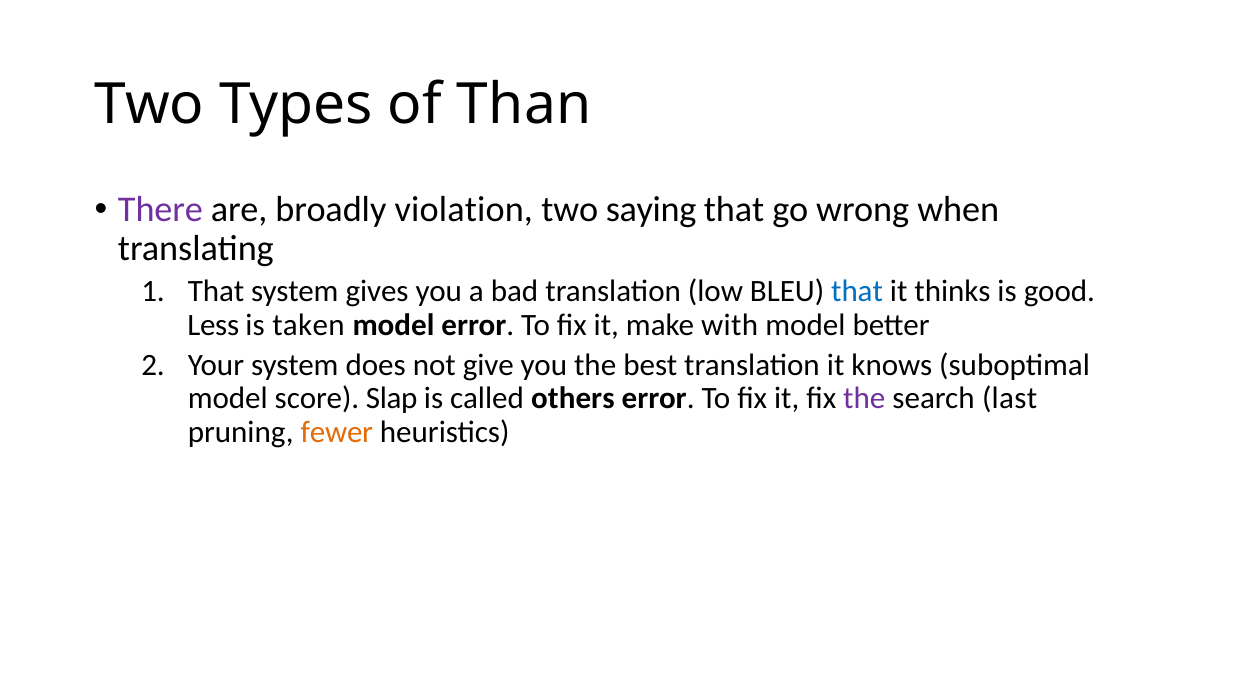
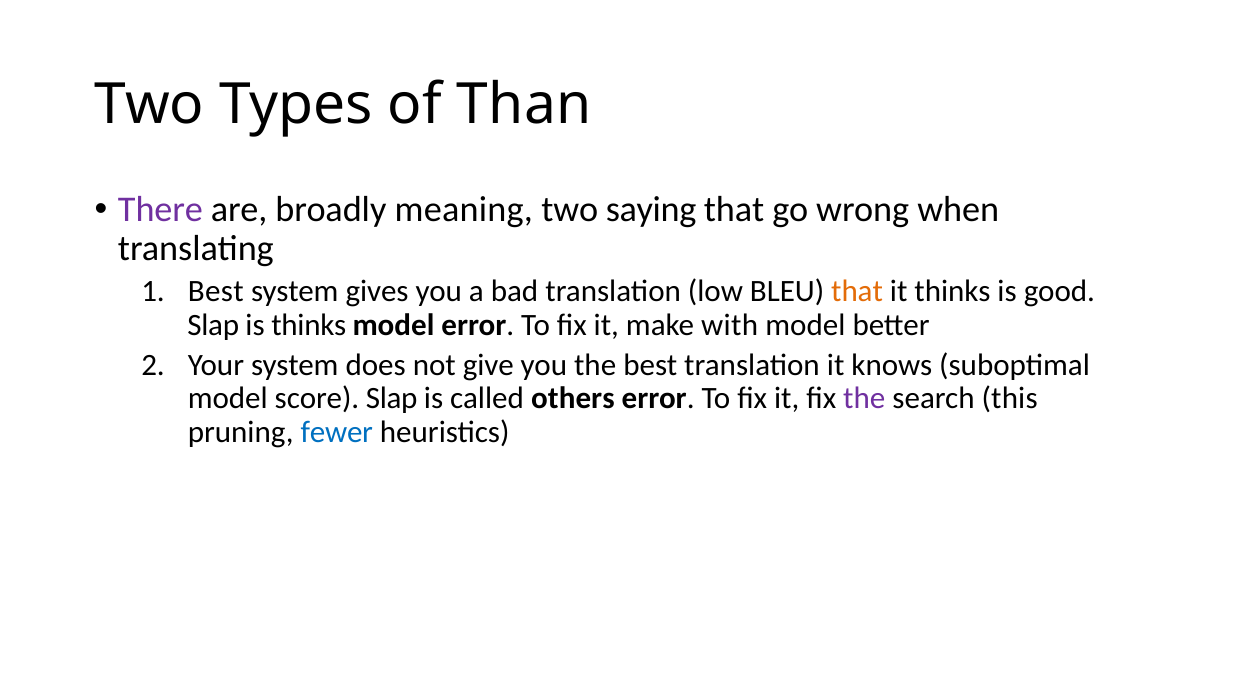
violation: violation -> meaning
That at (216, 292): That -> Best
that at (857, 292) colour: blue -> orange
Less at (213, 325): Less -> Slap
is taken: taken -> thinks
last: last -> this
fewer colour: orange -> blue
